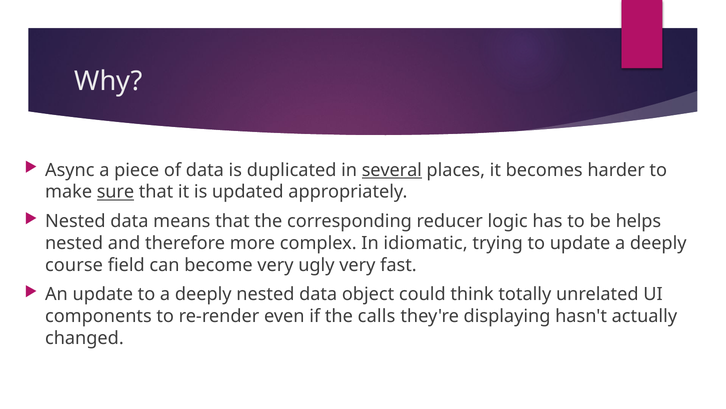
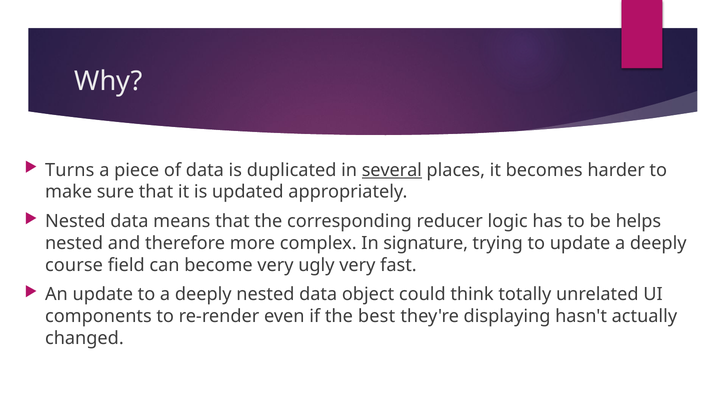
Async: Async -> Turns
sure underline: present -> none
idiomatic: idiomatic -> signature
calls: calls -> best
